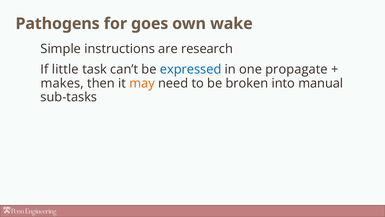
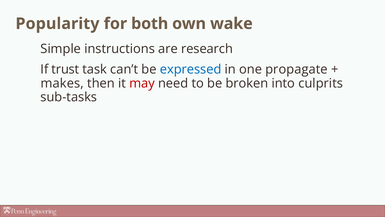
Pathogens: Pathogens -> Popularity
goes: goes -> both
little: little -> trust
may colour: orange -> red
manual: manual -> culprits
